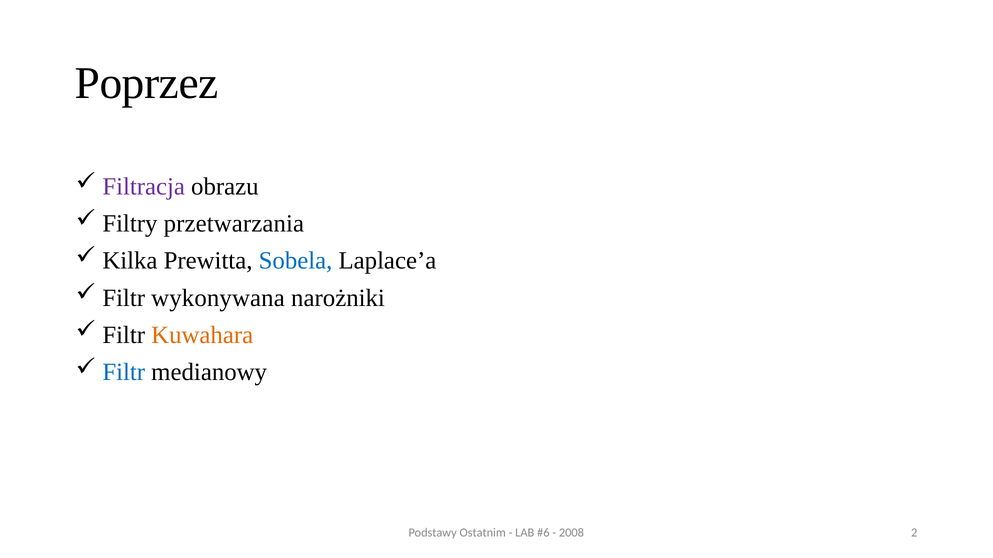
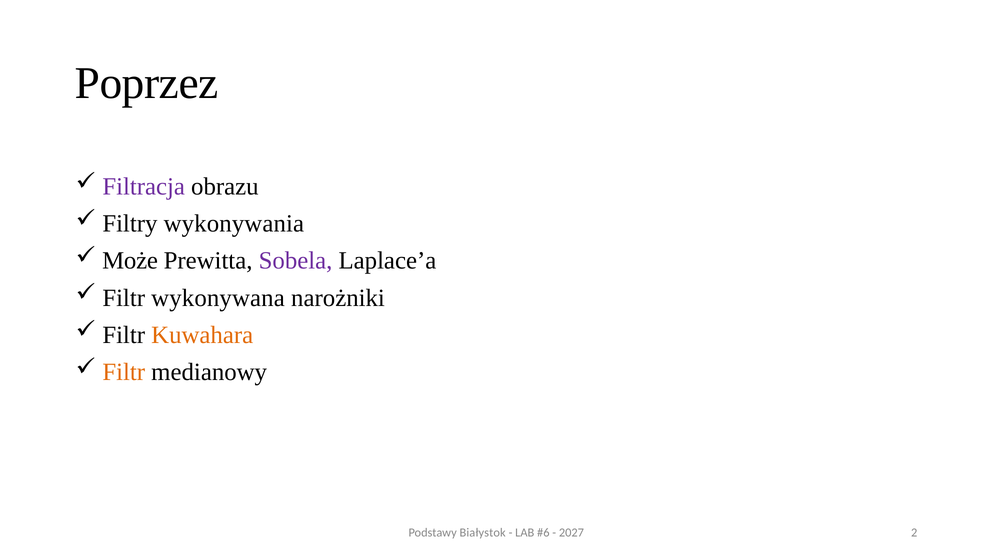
przetwarzania: przetwarzania -> wykonywania
Kilka: Kilka -> Może
Sobela colour: blue -> purple
Filtr at (124, 372) colour: blue -> orange
Ostatnim: Ostatnim -> Białystok
2008: 2008 -> 2027
